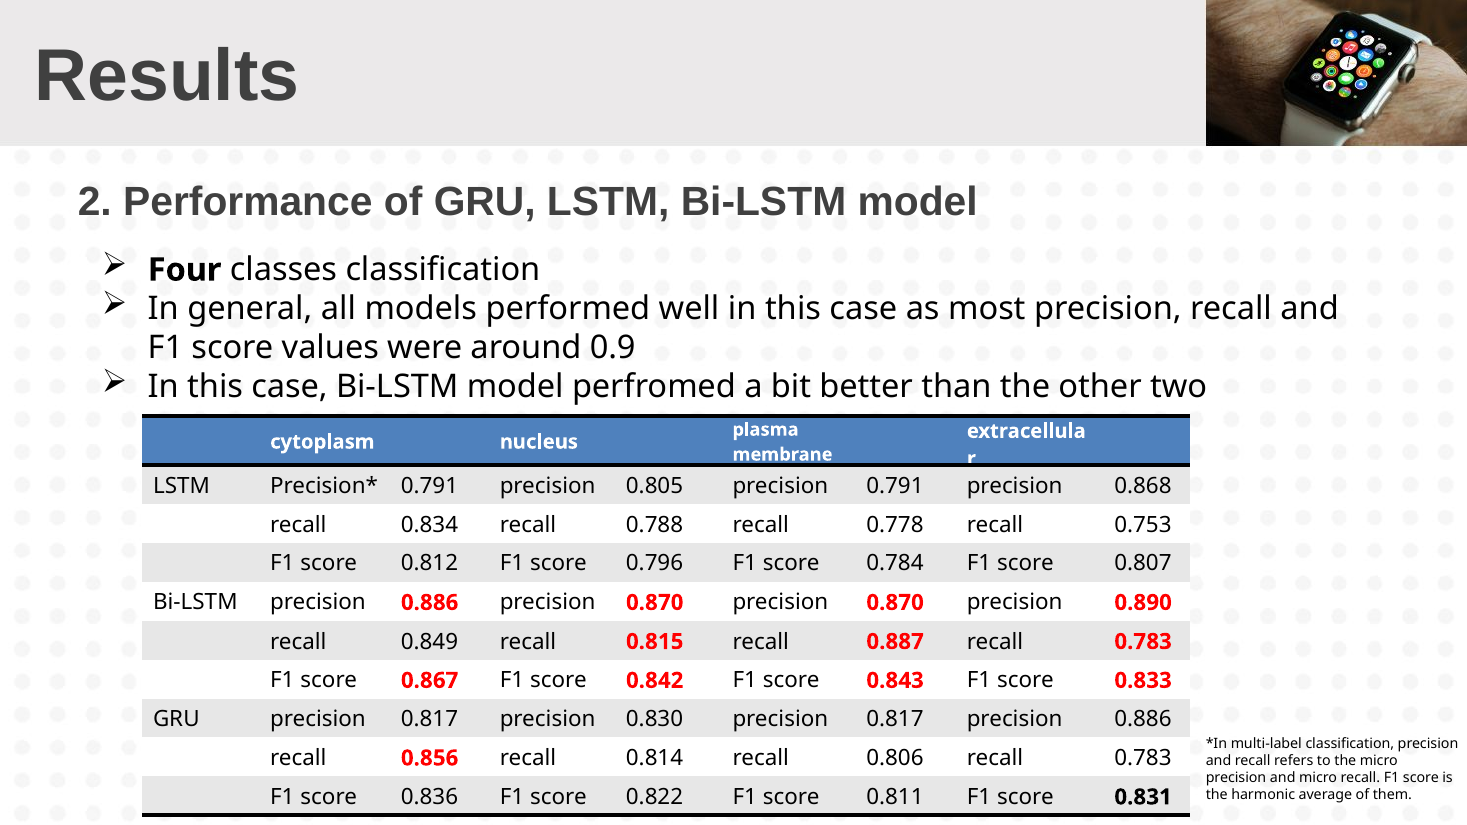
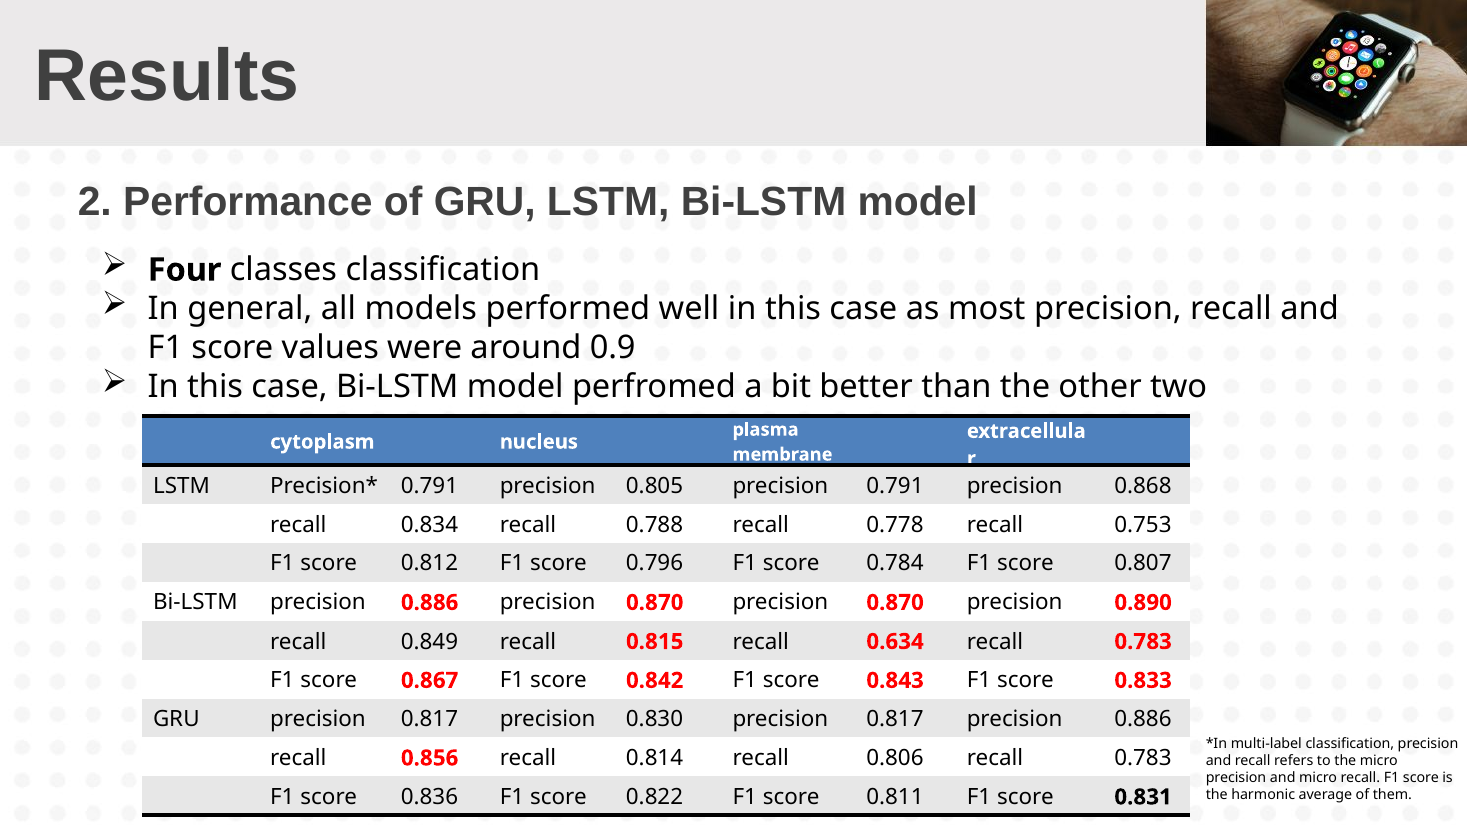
0.887: 0.887 -> 0.634
